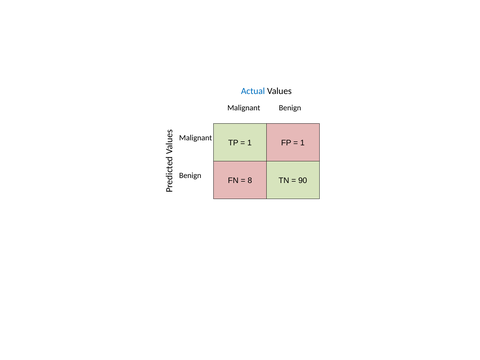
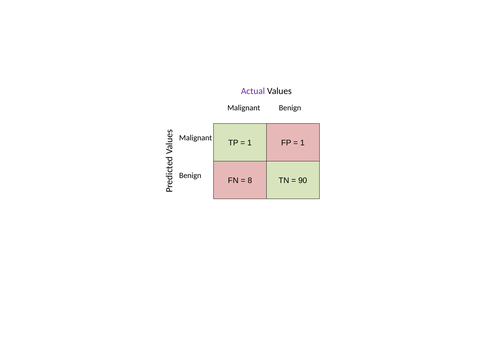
Actual colour: blue -> purple
